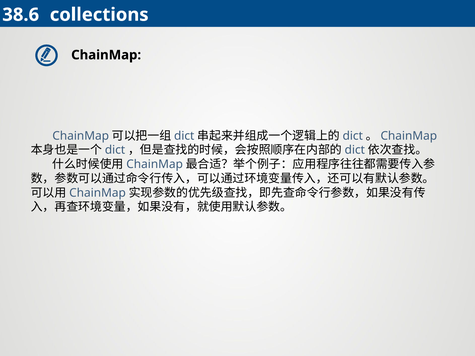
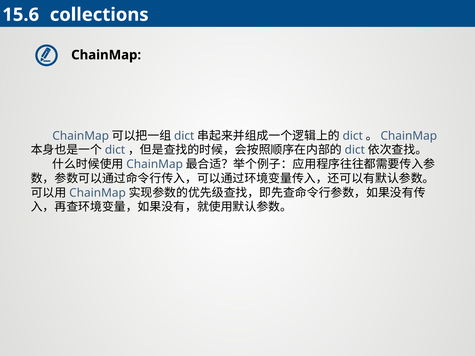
38.6: 38.6 -> 15.6
